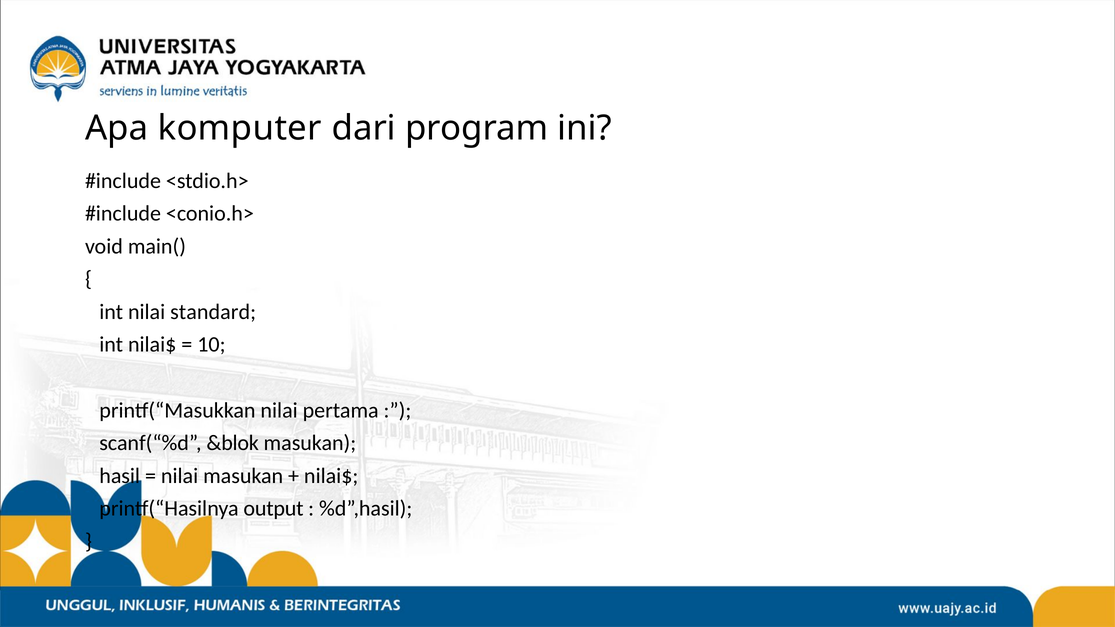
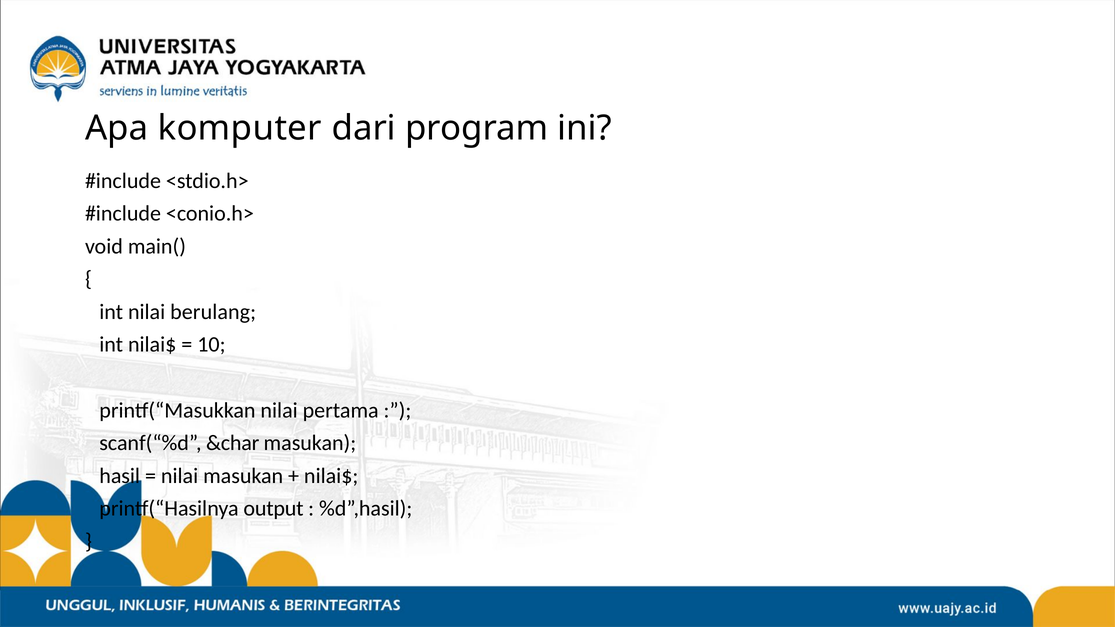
standard: standard -> berulang
&blok: &blok -> &char
